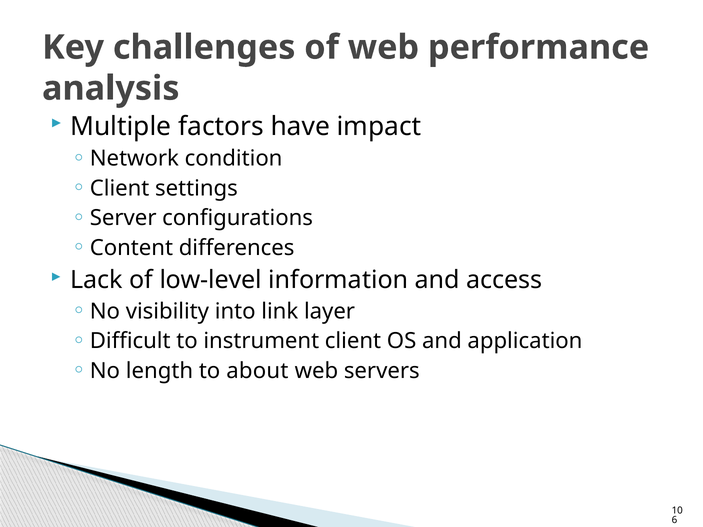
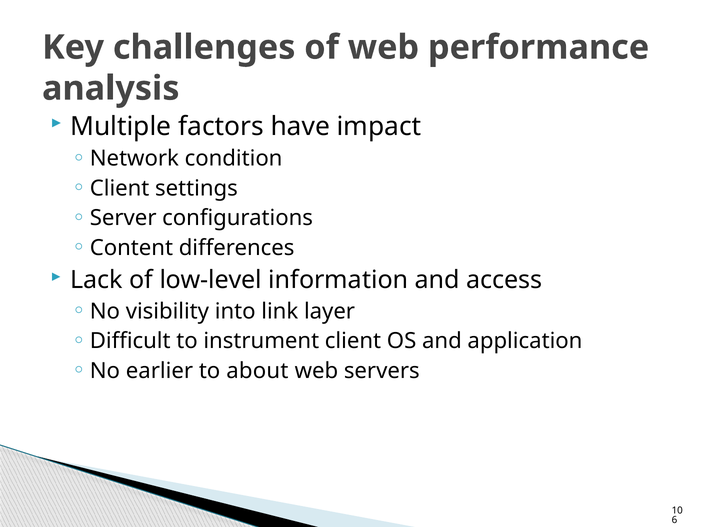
length: length -> earlier
